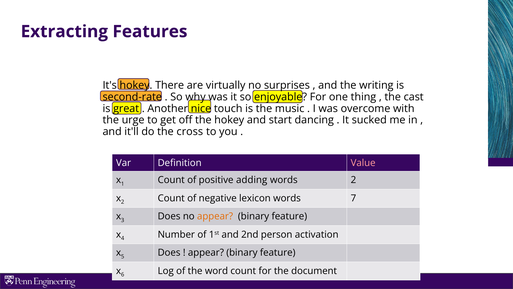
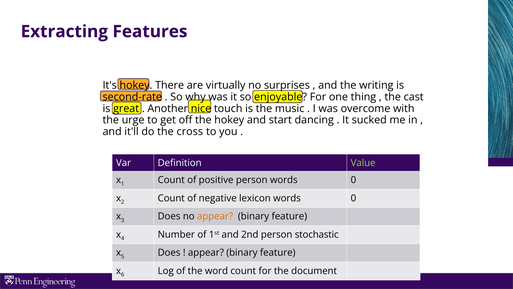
Value colour: pink -> light green
positive adding: adding -> person
2 at (353, 180): 2 -> 0
lexicon words 7: 7 -> 0
activation: activation -> stochastic
